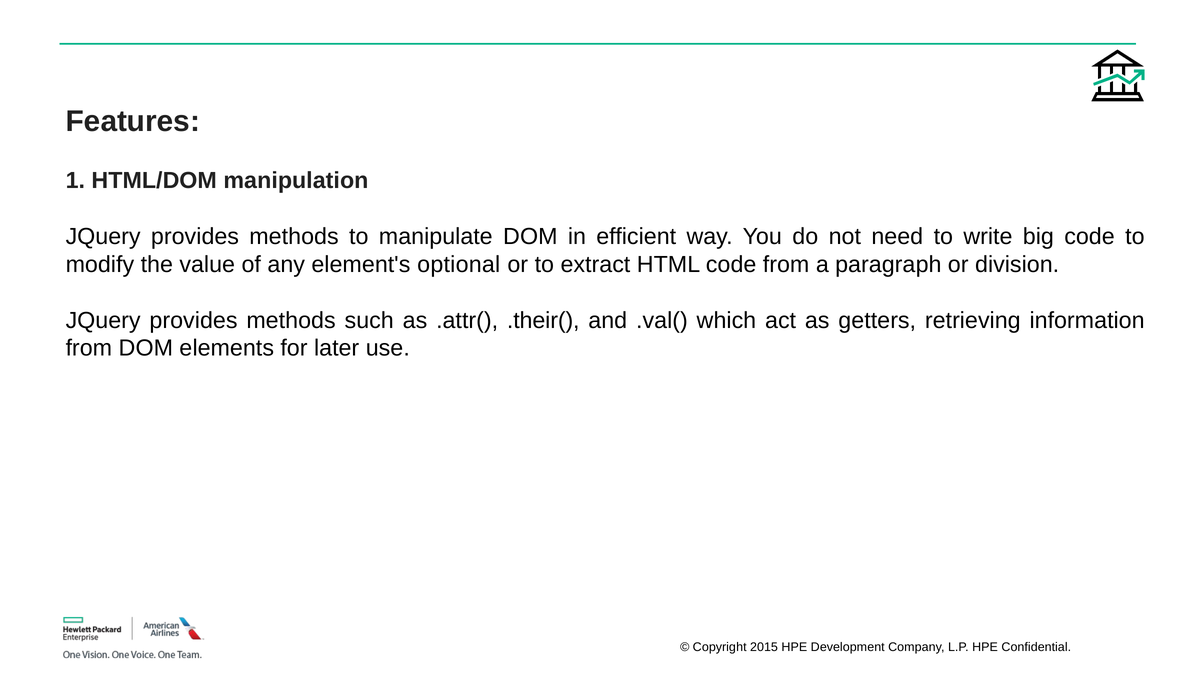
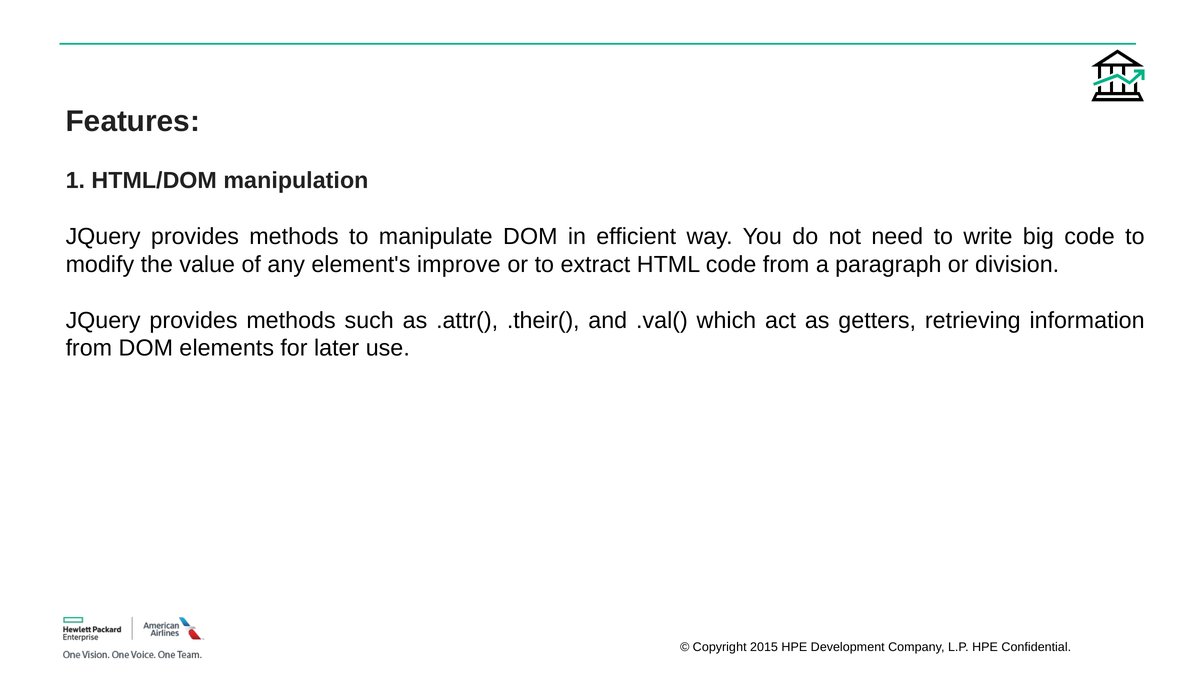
optional: optional -> improve
